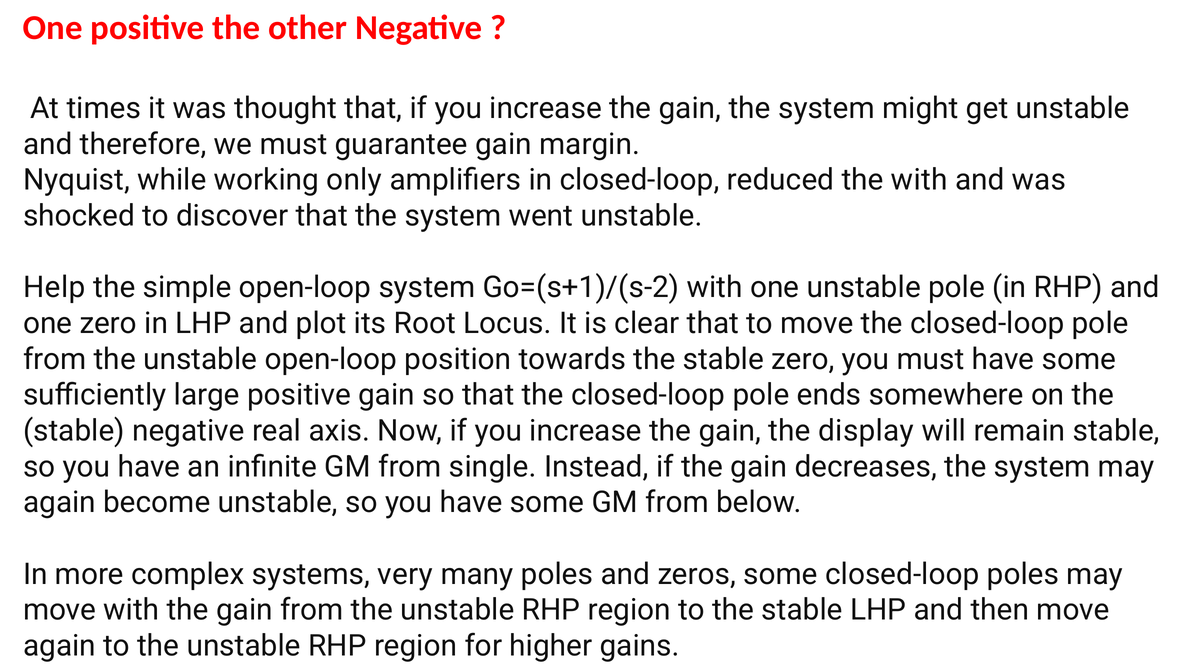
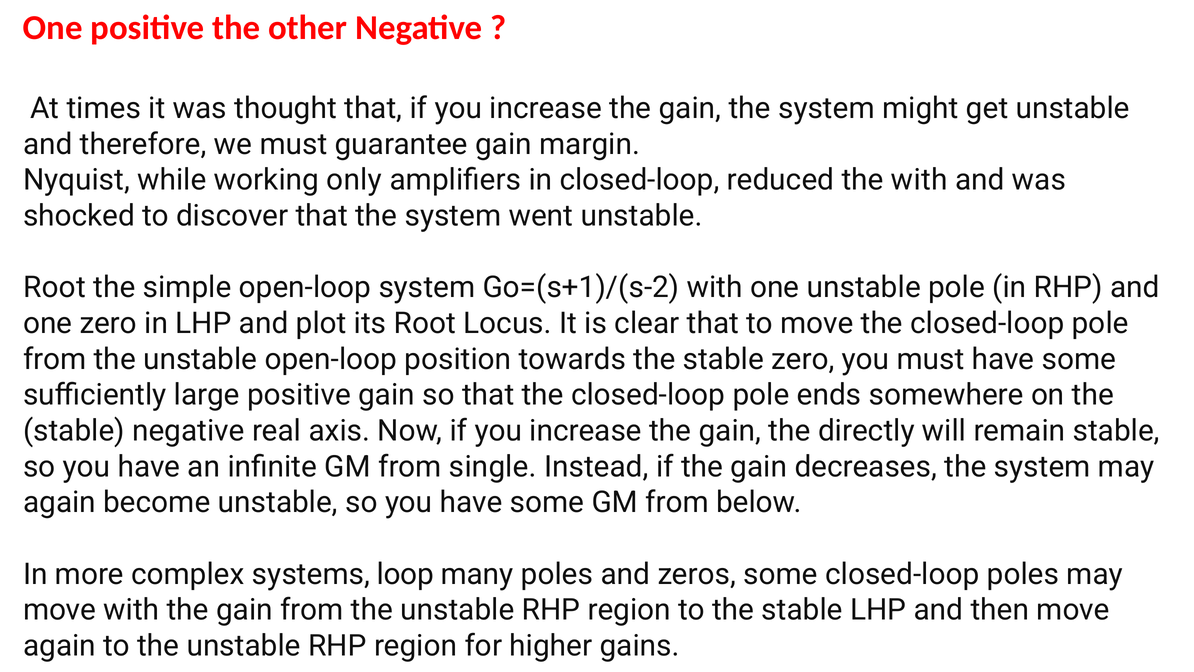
Help at (54, 287): Help -> Root
display: display -> directly
very: very -> loop
